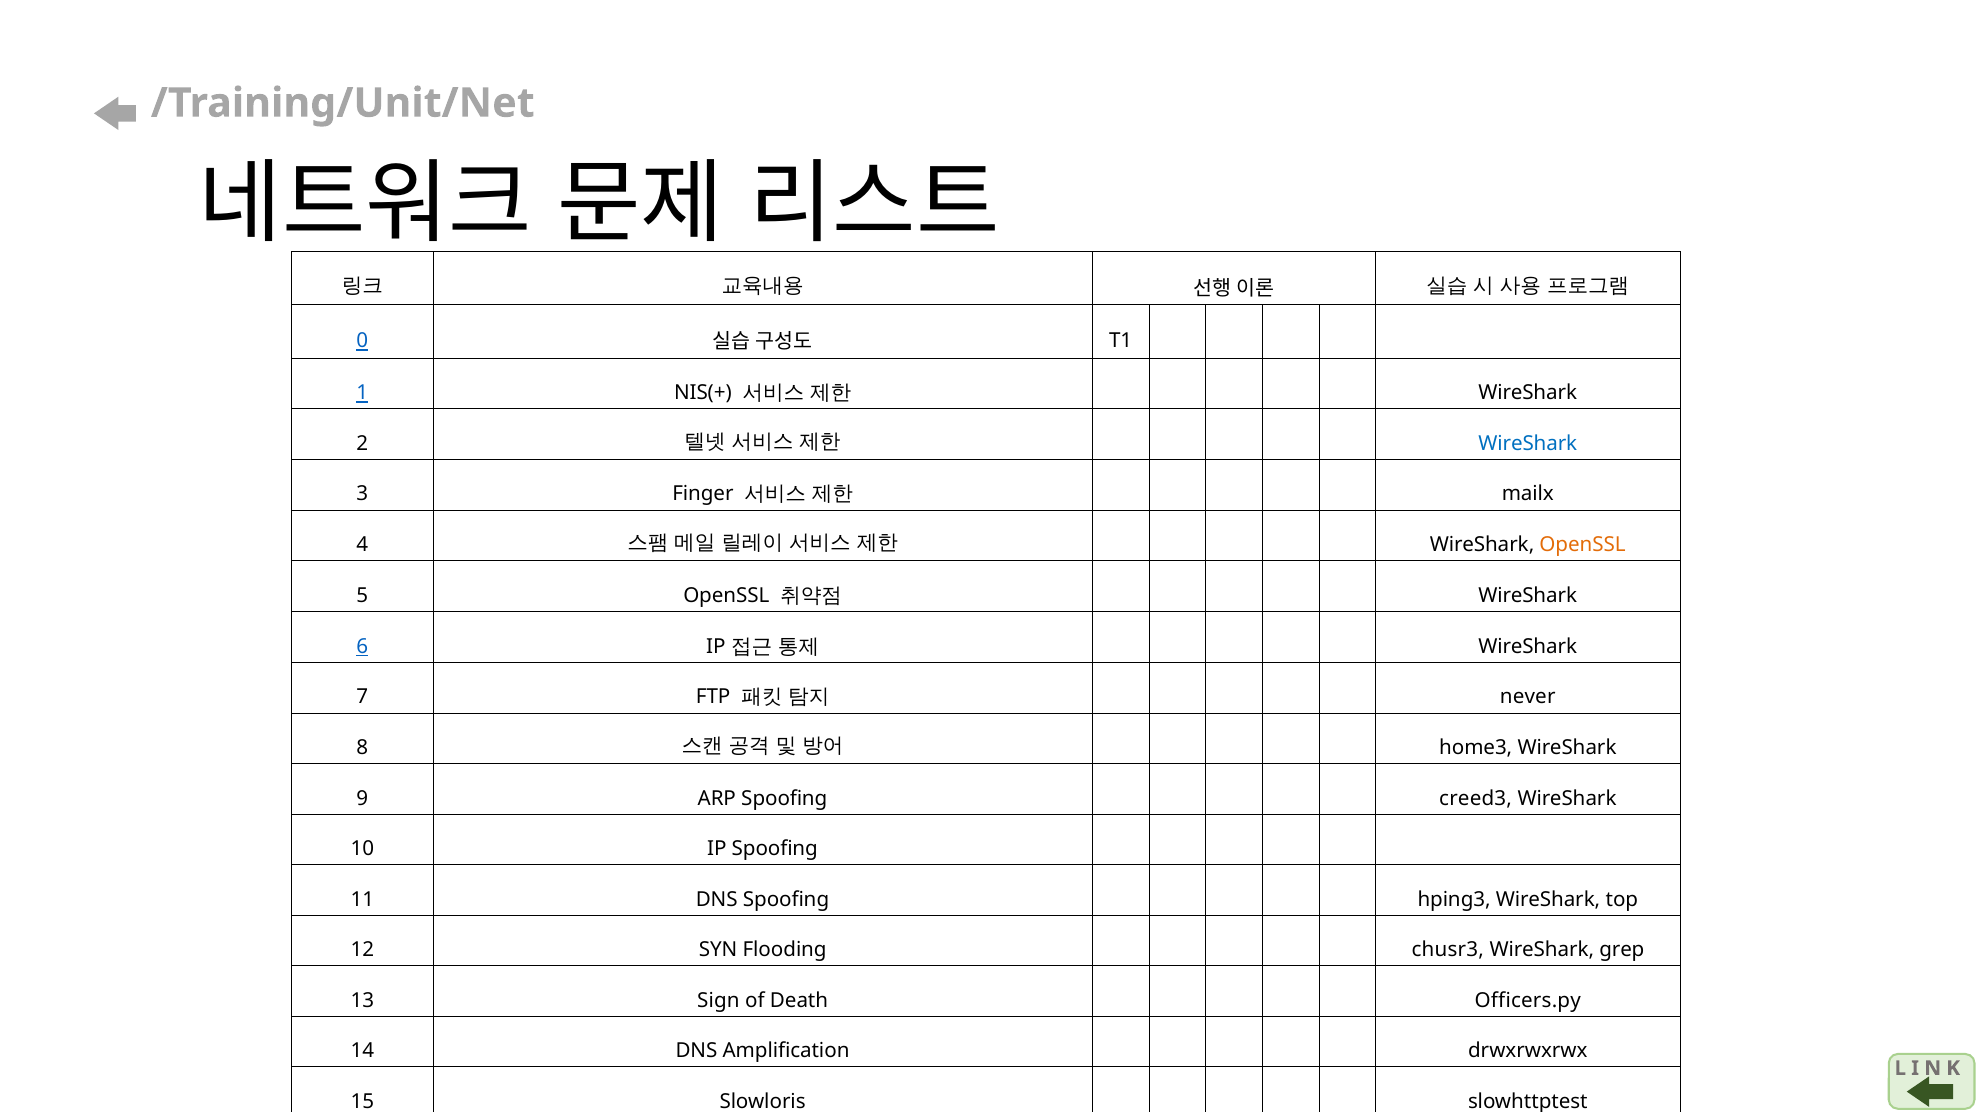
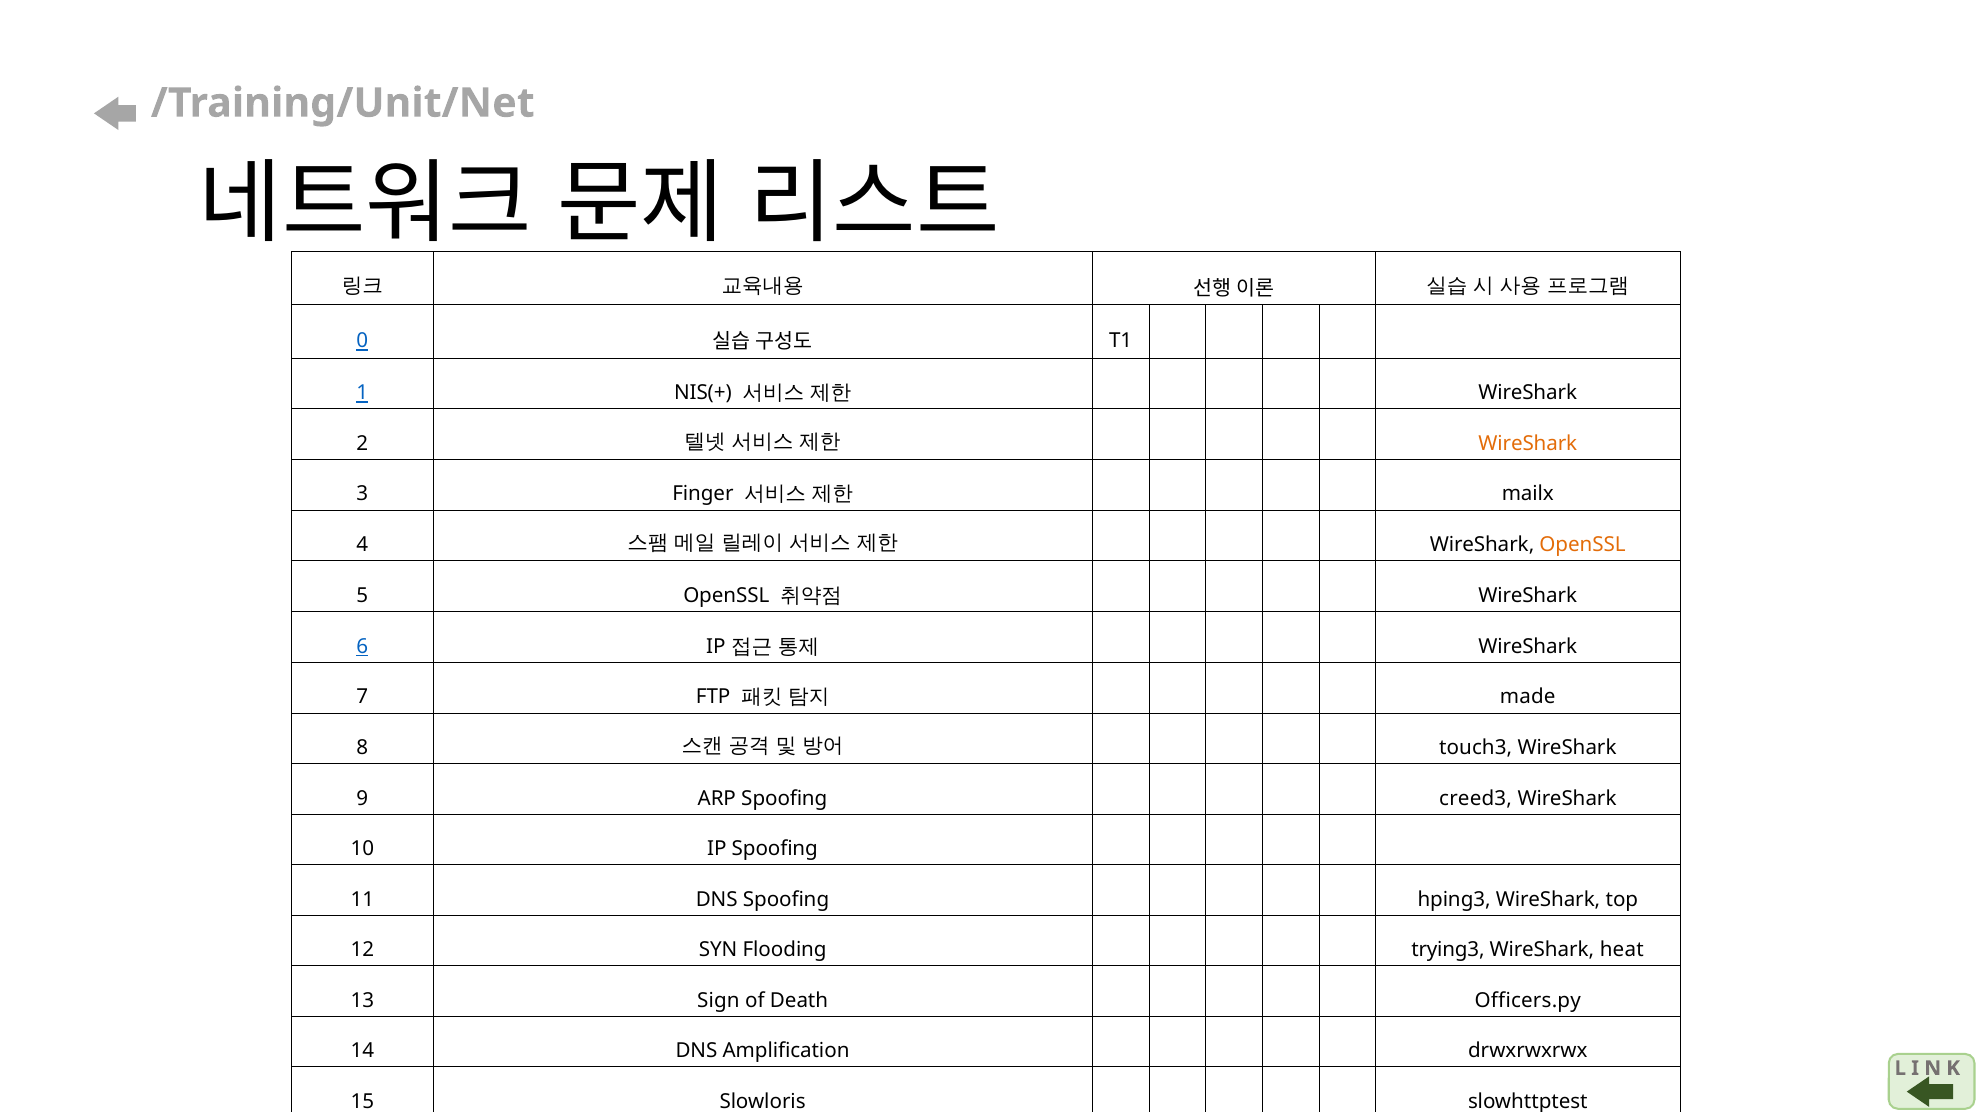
WireShark at (1528, 443) colour: blue -> orange
never: never -> made
home3: home3 -> touch3
chusr3: chusr3 -> trying3
grep: grep -> heat
